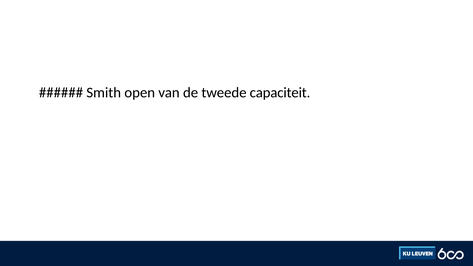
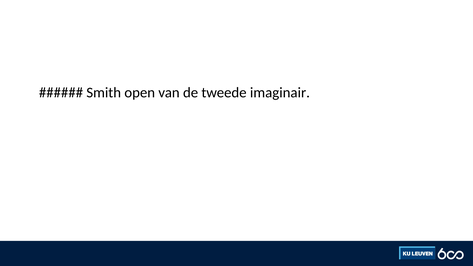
capaciteit: capaciteit -> imaginair
